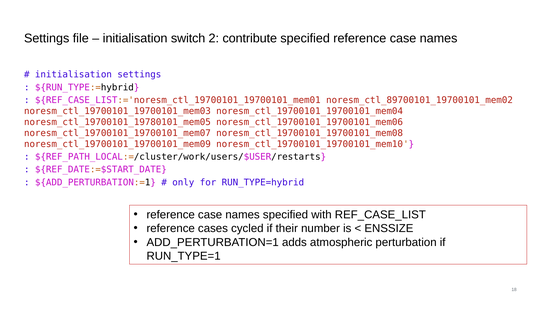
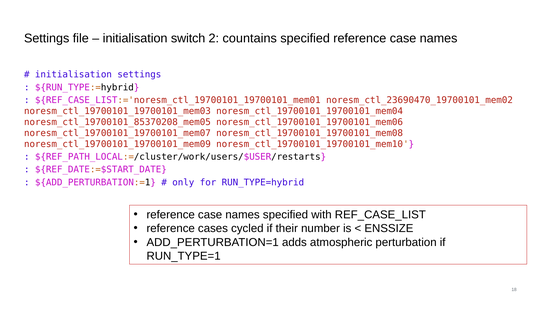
contribute: contribute -> countains
noresm_ctl_89700101_19700101_mem02: noresm_ctl_89700101_19700101_mem02 -> noresm_ctl_23690470_19700101_mem02
noresm_ctl_19700101_19780101_mem05: noresm_ctl_19700101_19780101_mem05 -> noresm_ctl_19700101_85370208_mem05
